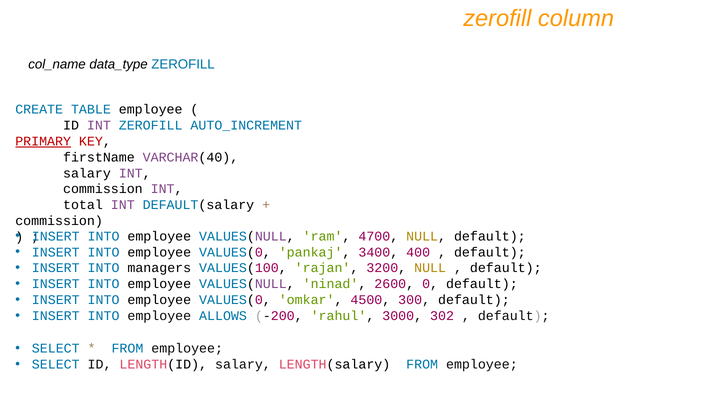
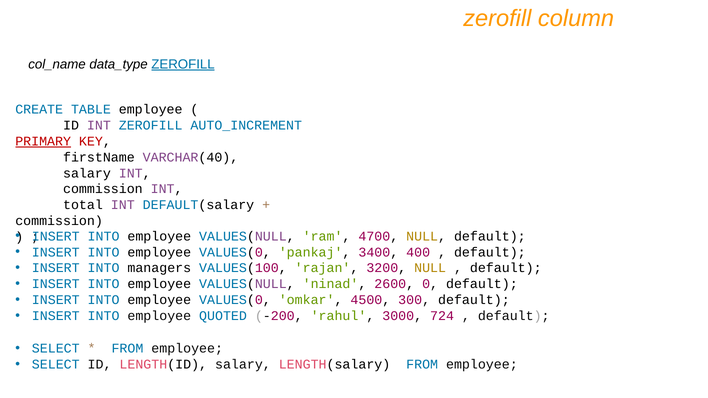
ZEROFILL at (183, 64) underline: none -> present
ALLOWS: ALLOWS -> QUOTED
302: 302 -> 724
